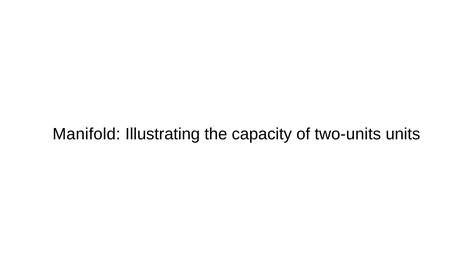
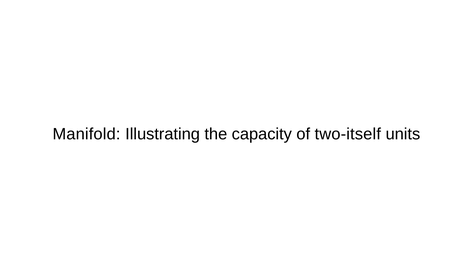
two-units: two-units -> two-itself
